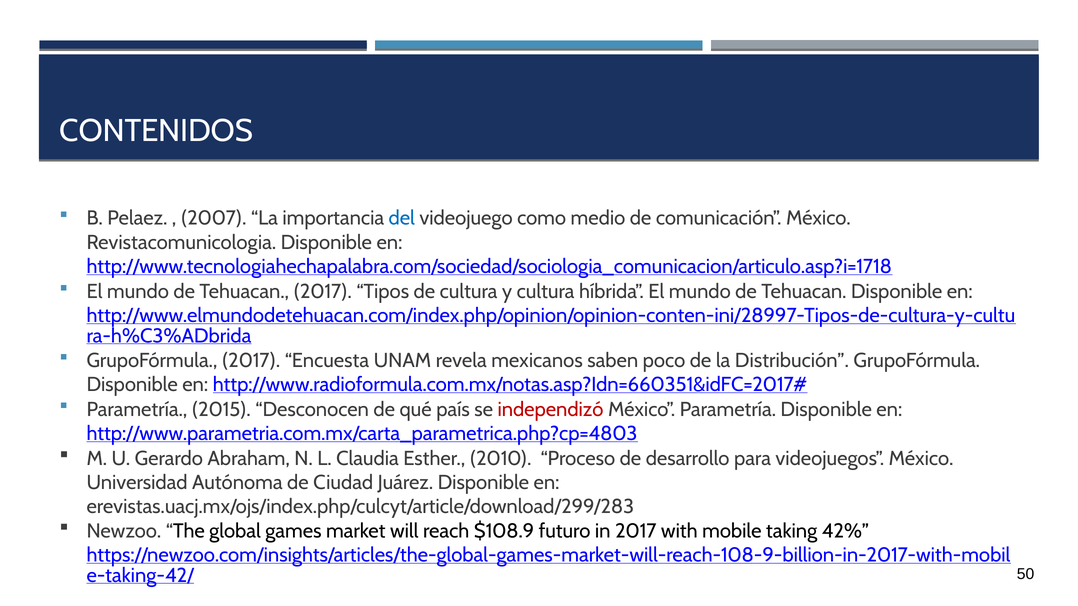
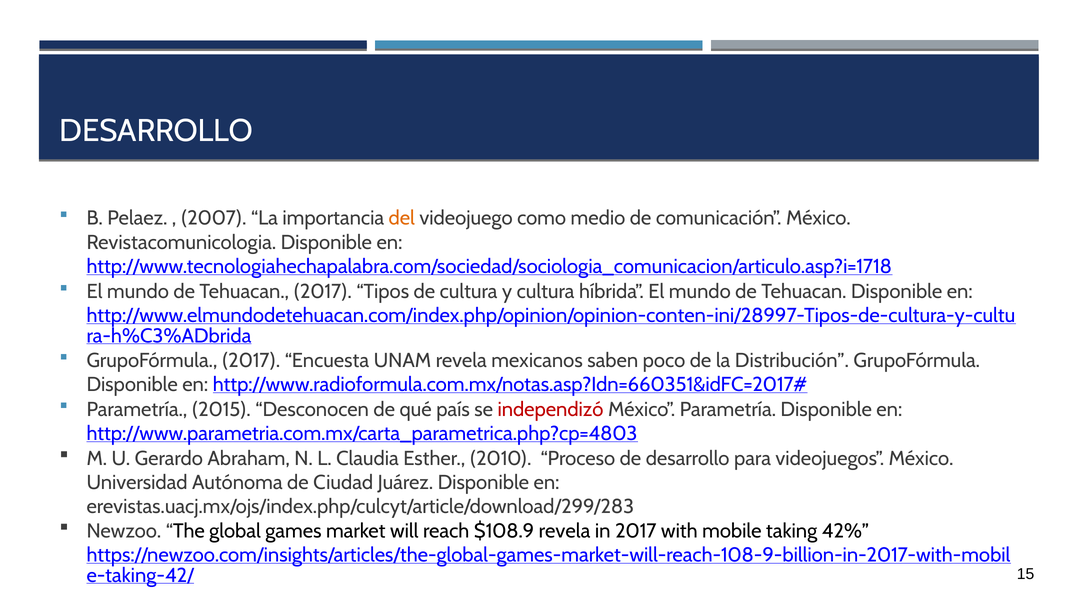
CONTENIDOS at (156, 131): CONTENIDOS -> DESARROLLO
del colour: blue -> orange
$108.9 futuro: futuro -> revela
50: 50 -> 15
